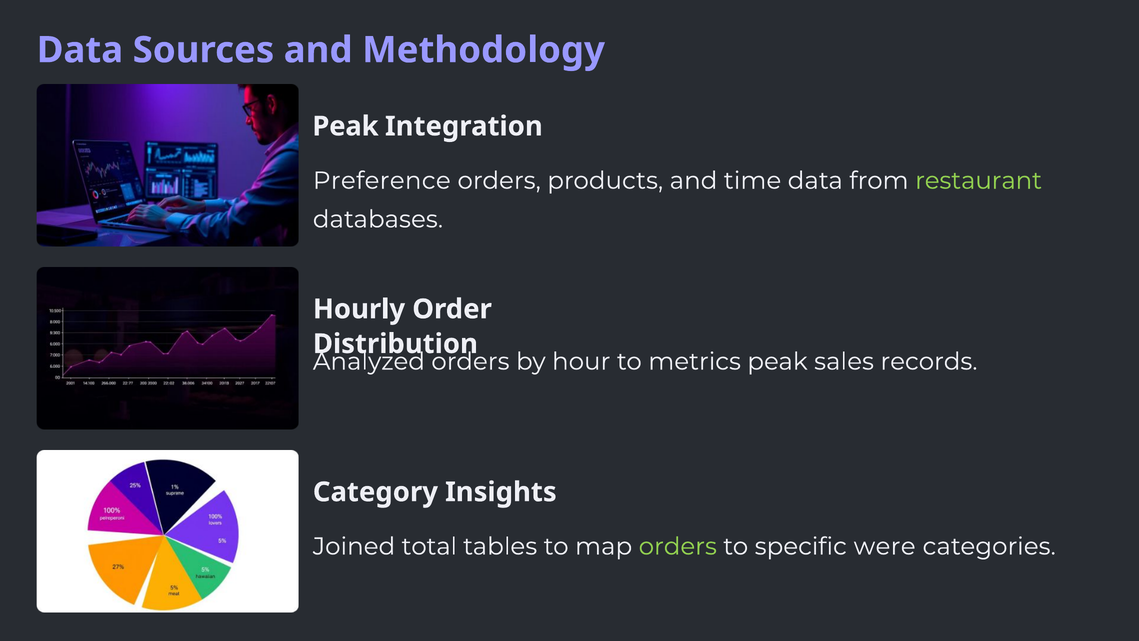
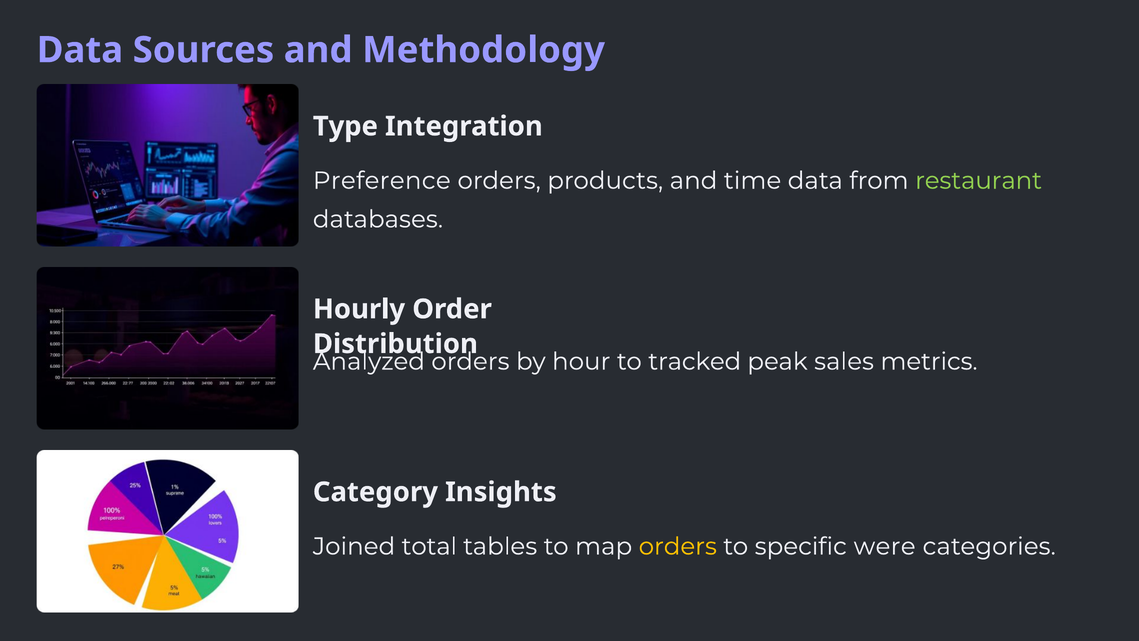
Peak at (345, 126): Peak -> Type
metrics: metrics -> tracked
records: records -> metrics
orders at (678, 546) colour: light green -> yellow
